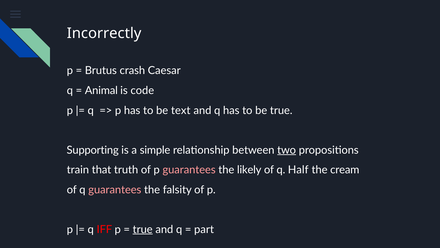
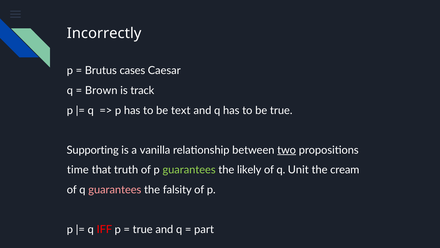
crash: crash -> cases
Animal: Animal -> Brown
code: code -> track
simple: simple -> vanilla
train: train -> time
guarantees at (189, 170) colour: pink -> light green
Half: Half -> Unit
true at (143, 229) underline: present -> none
